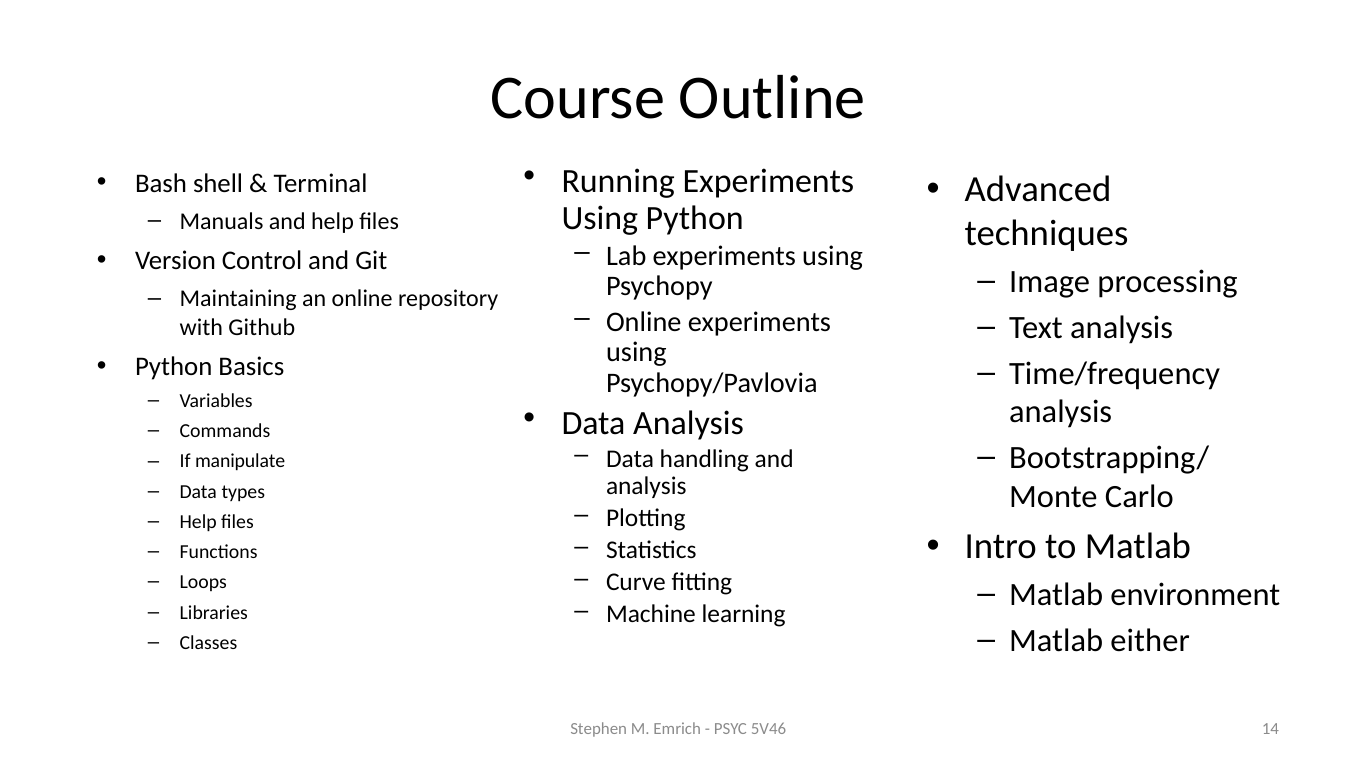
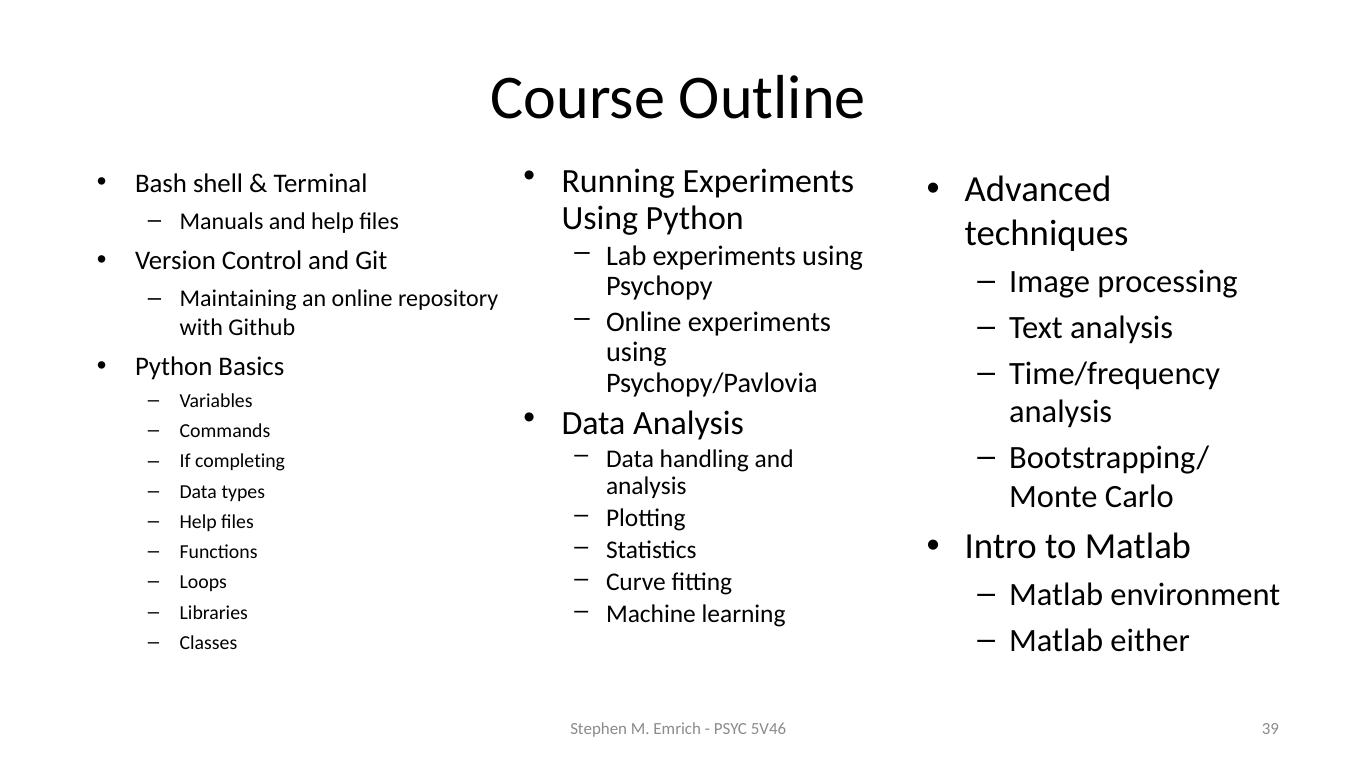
manipulate: manipulate -> completing
14: 14 -> 39
